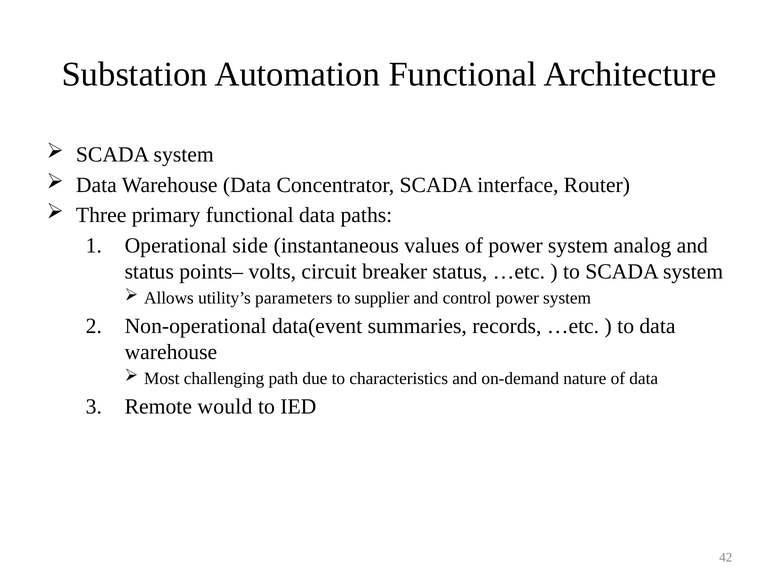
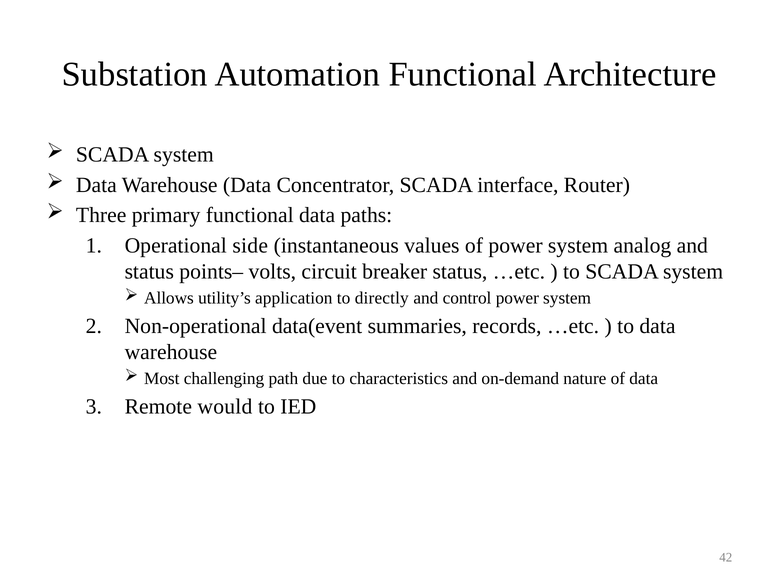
parameters: parameters -> application
supplier: supplier -> directly
